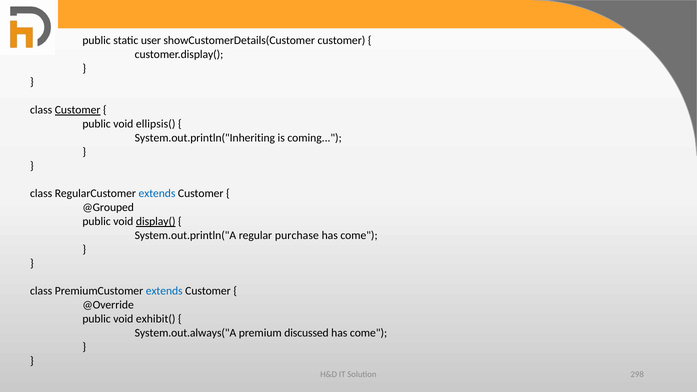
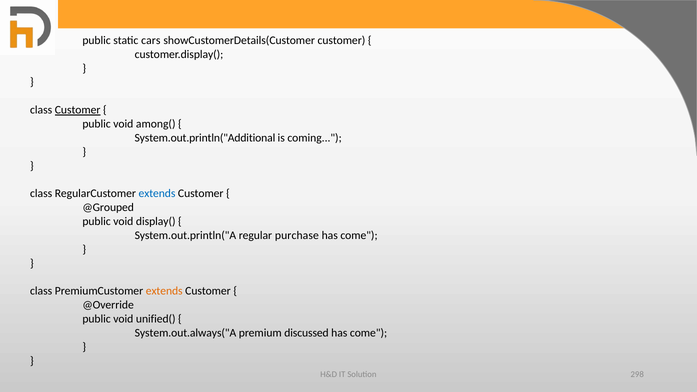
user: user -> cars
ellipsis(: ellipsis( -> among(
System.out.println("Inheriting: System.out.println("Inheriting -> System.out.println("Additional
display( underline: present -> none
extends at (164, 291) colour: blue -> orange
exhibit(: exhibit( -> unified(
